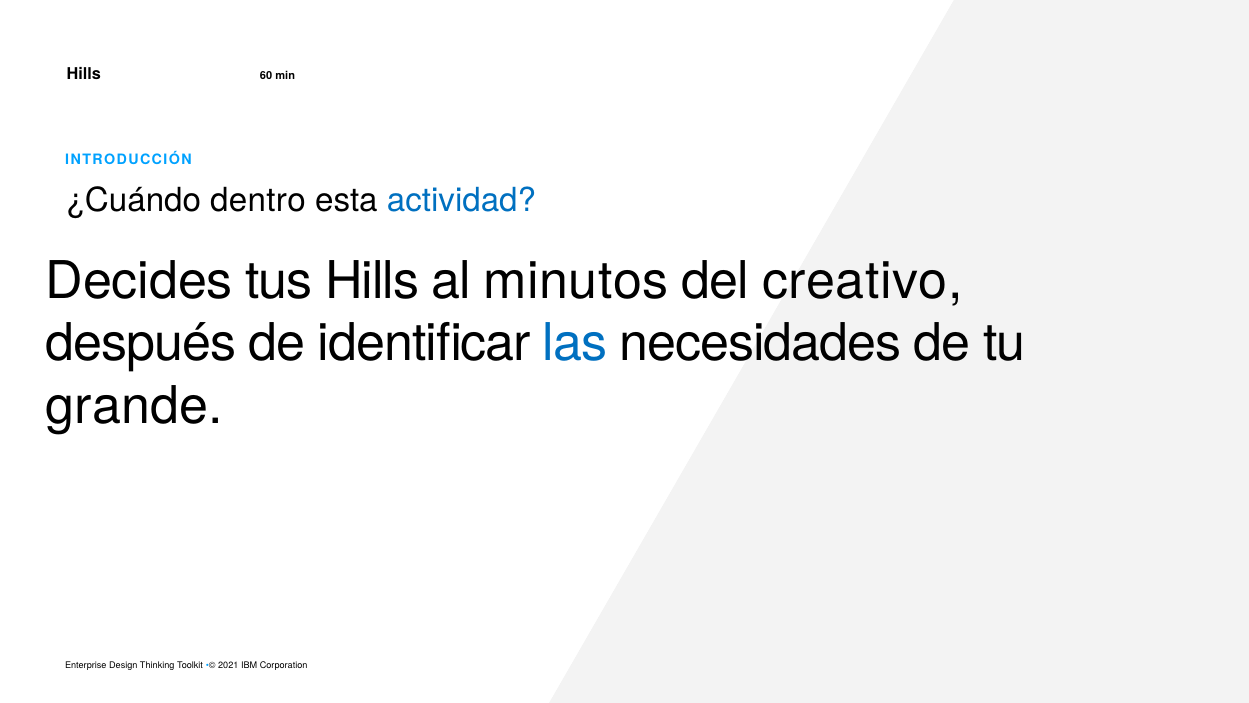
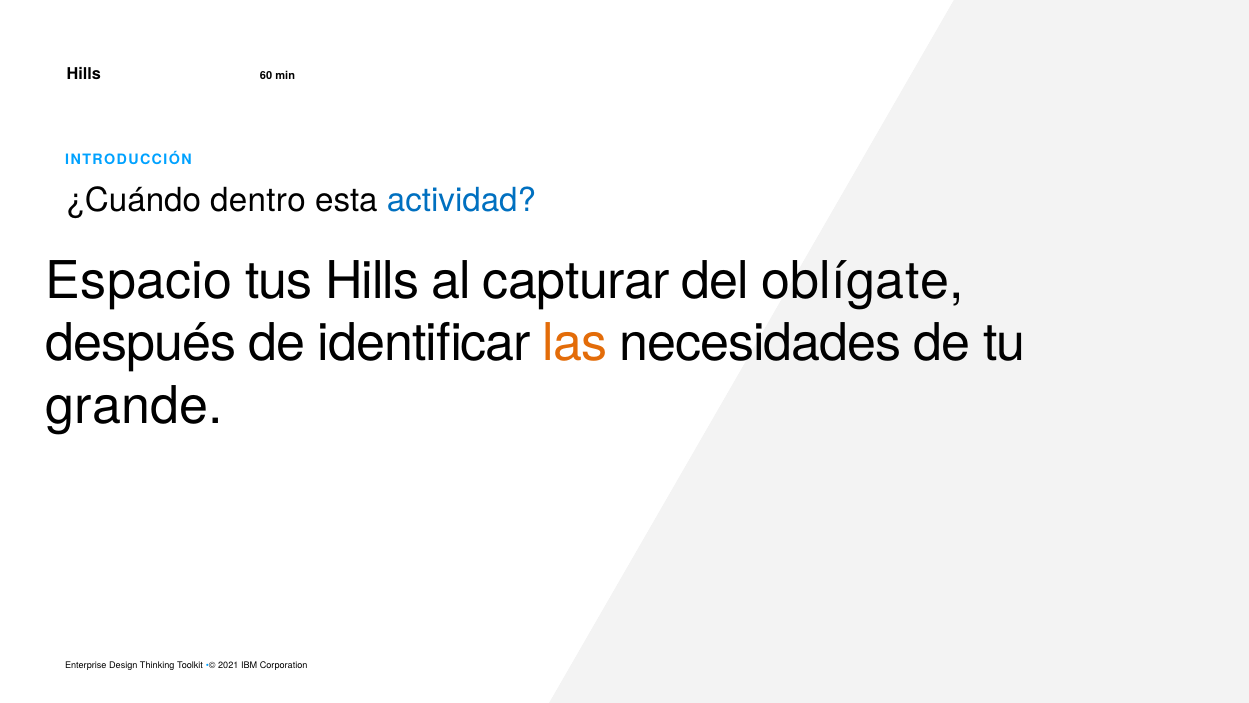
Decides: Decides -> Espacio
minutos: minutos -> capturar
creativo: creativo -> oblígate
las colour: blue -> orange
